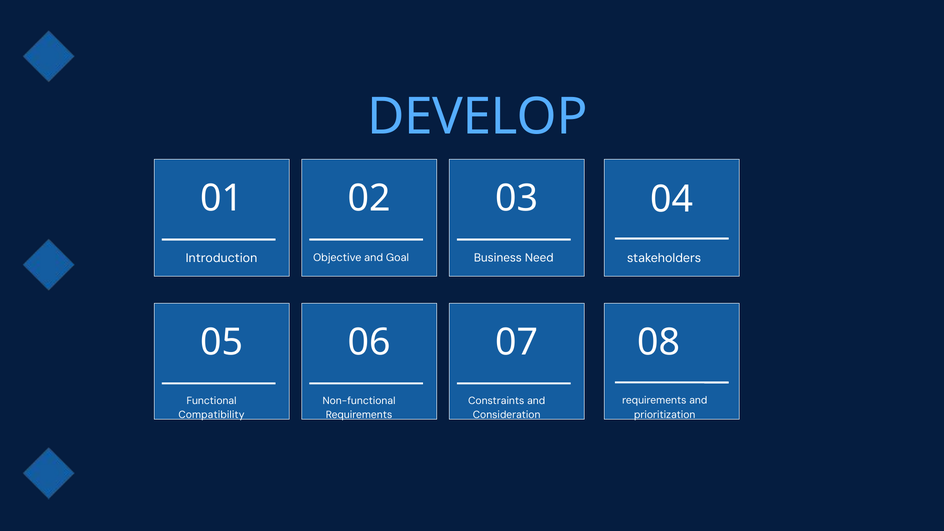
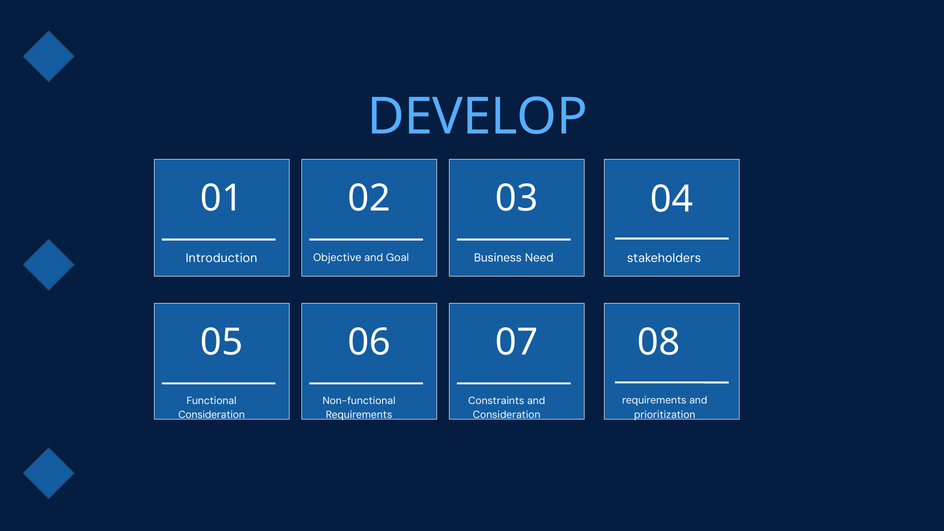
Compatibility at (211, 415): Compatibility -> Consideration
